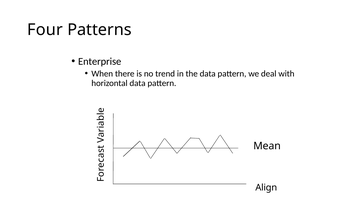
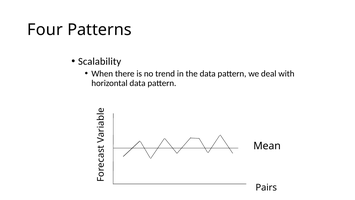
Enterprise: Enterprise -> Scalability
Align: Align -> Pairs
